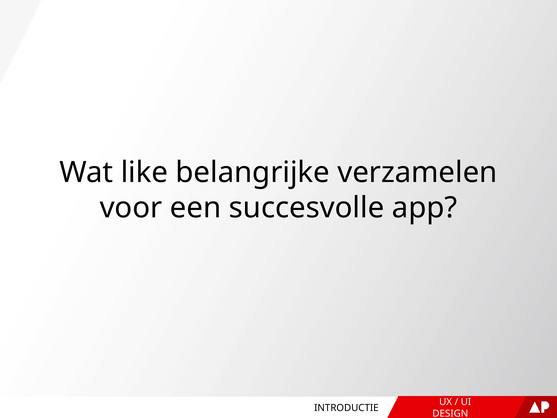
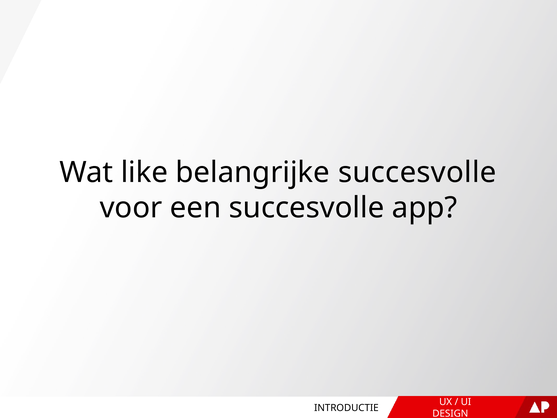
belangrijke verzamelen: verzamelen -> succesvolle
